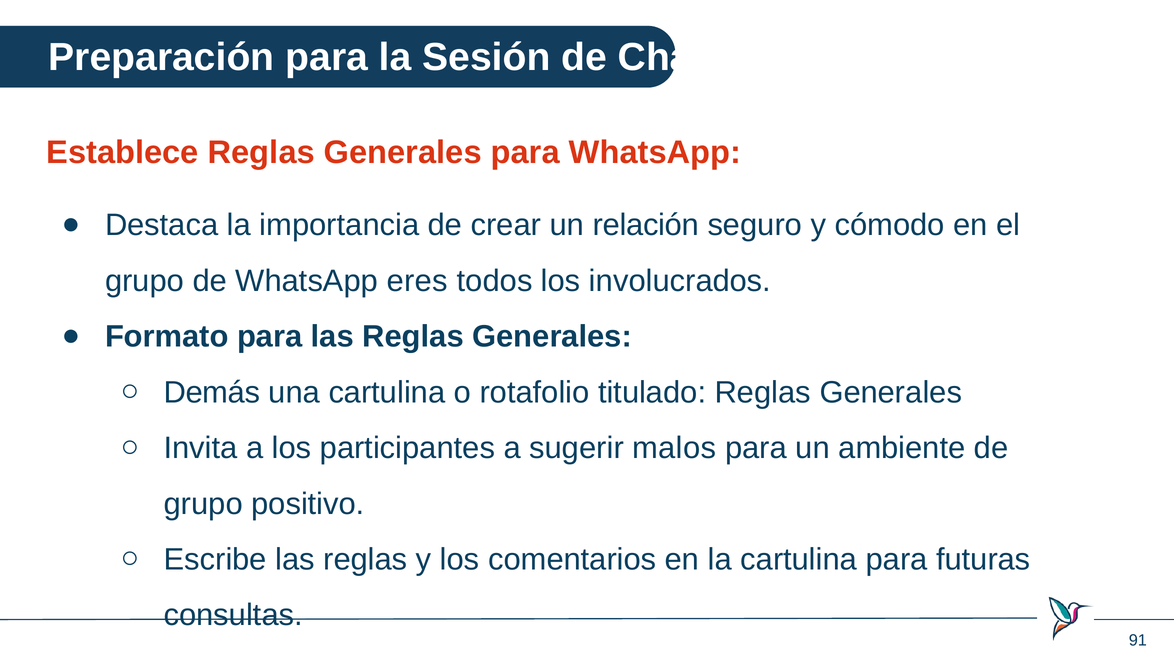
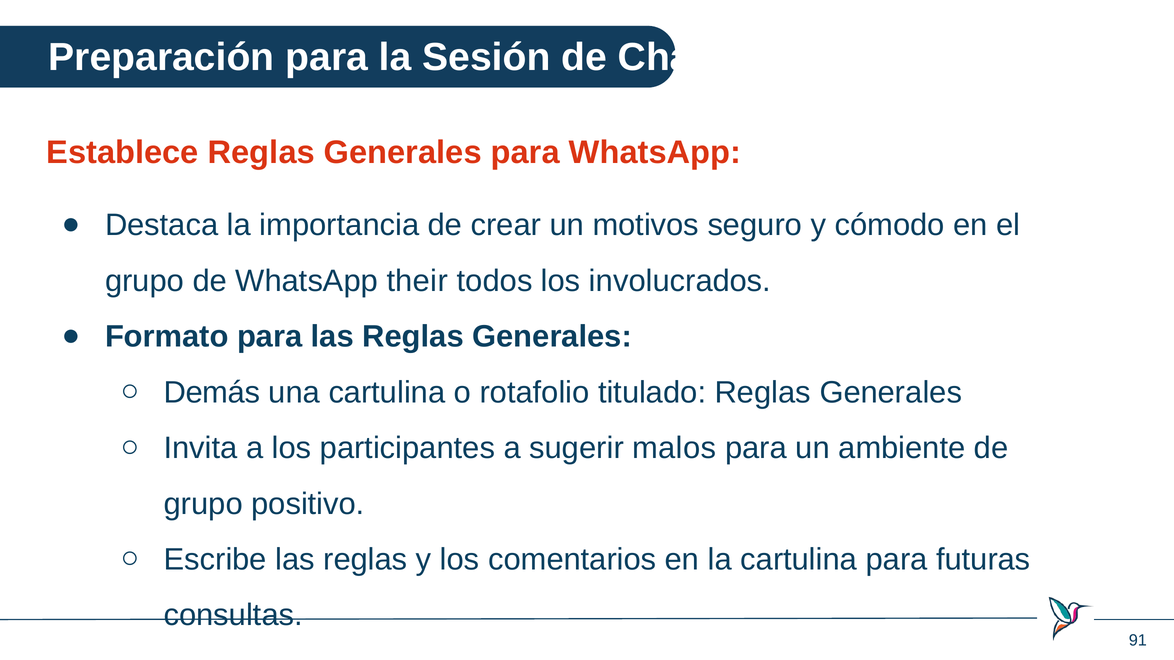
relación: relación -> motivos
eres: eres -> their
